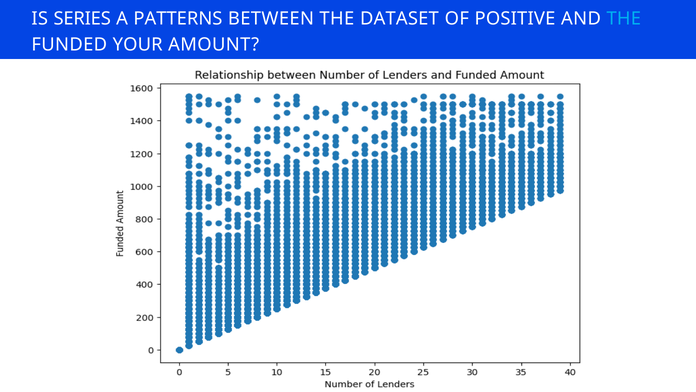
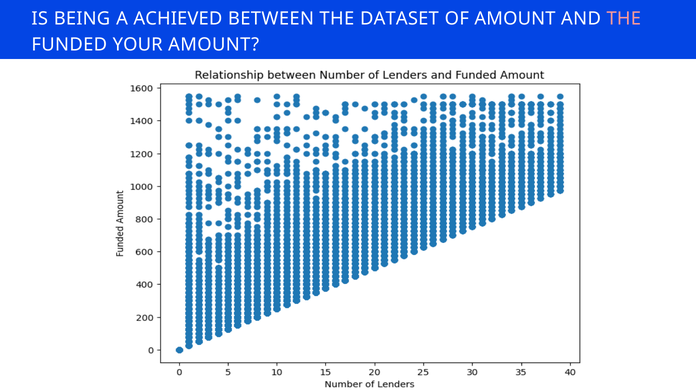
SERIES: SERIES -> BEING
PATTERNS: PATTERNS -> ACHIEVED
OF POSITIVE: POSITIVE -> AMOUNT
THE at (624, 19) colour: light blue -> pink
